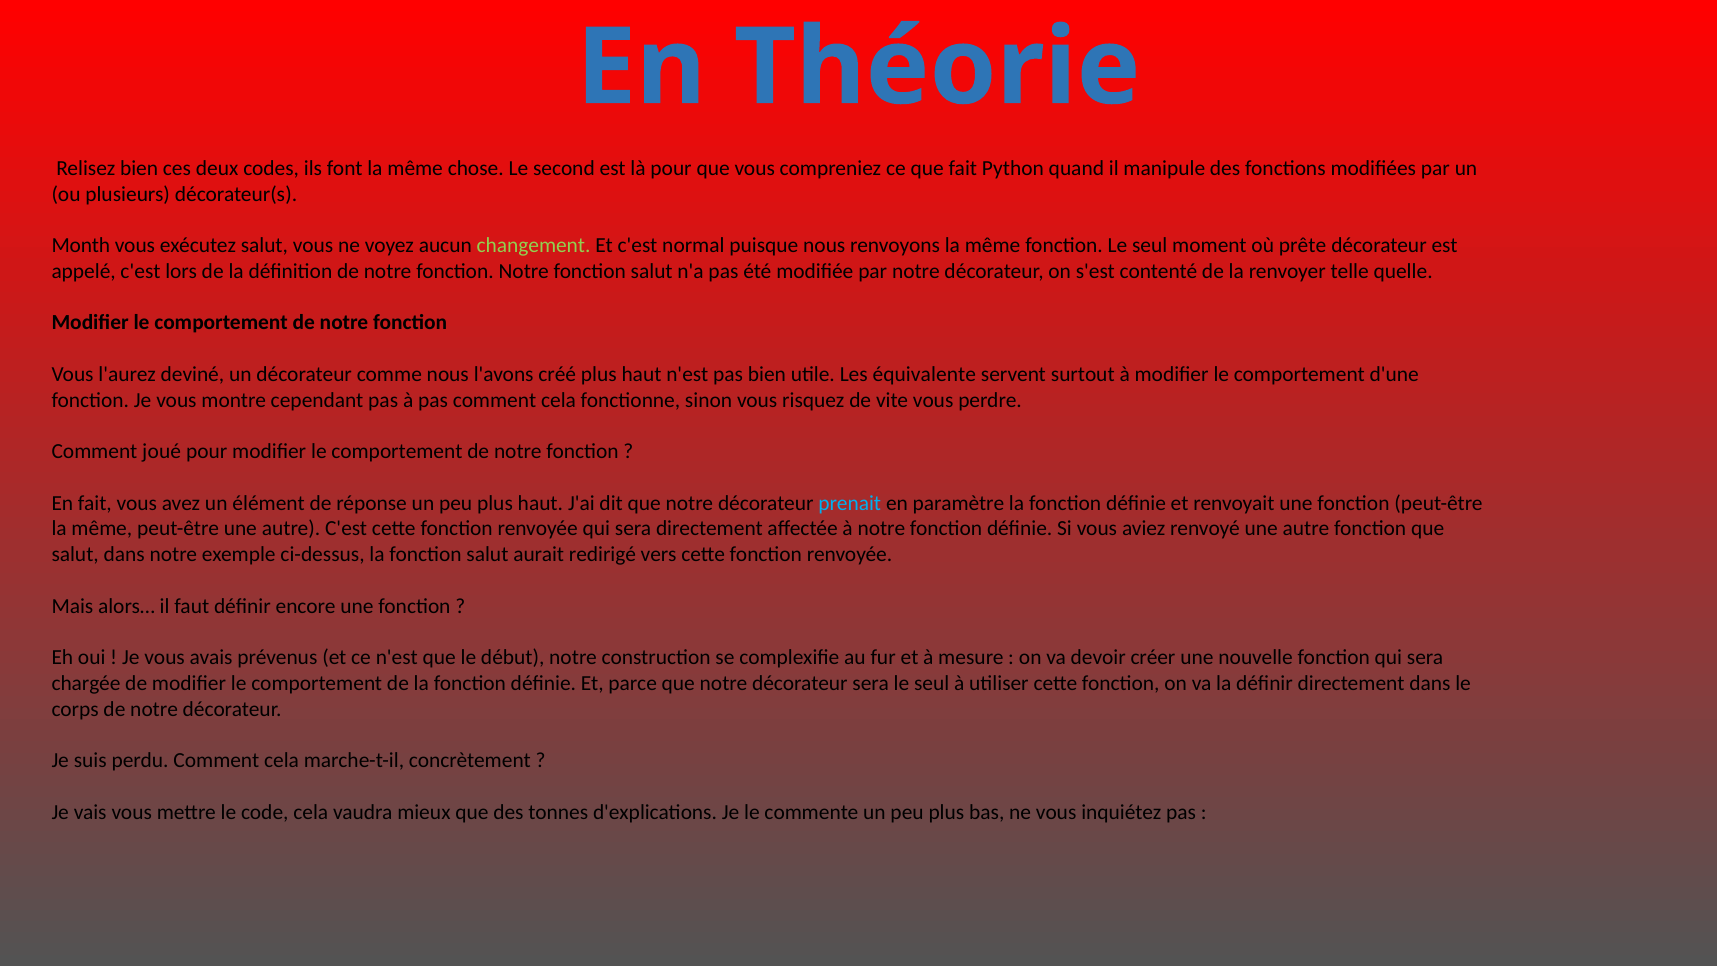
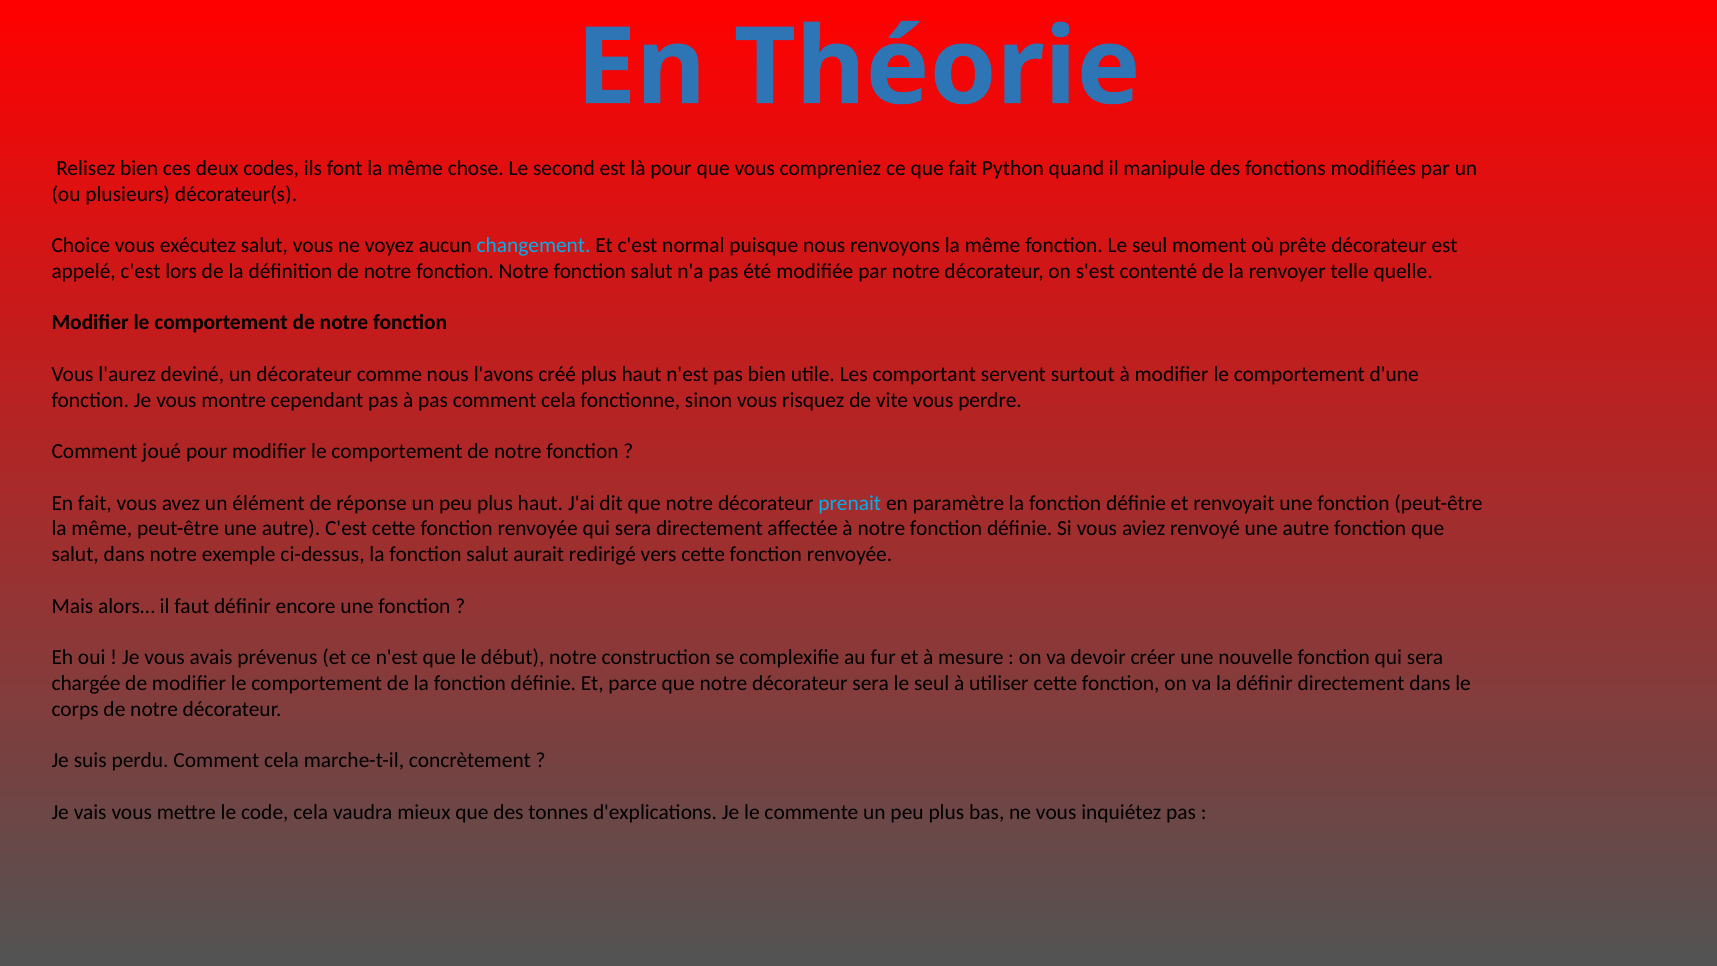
Month: Month -> Choice
changement colour: light green -> light blue
équivalente: équivalente -> comportant
